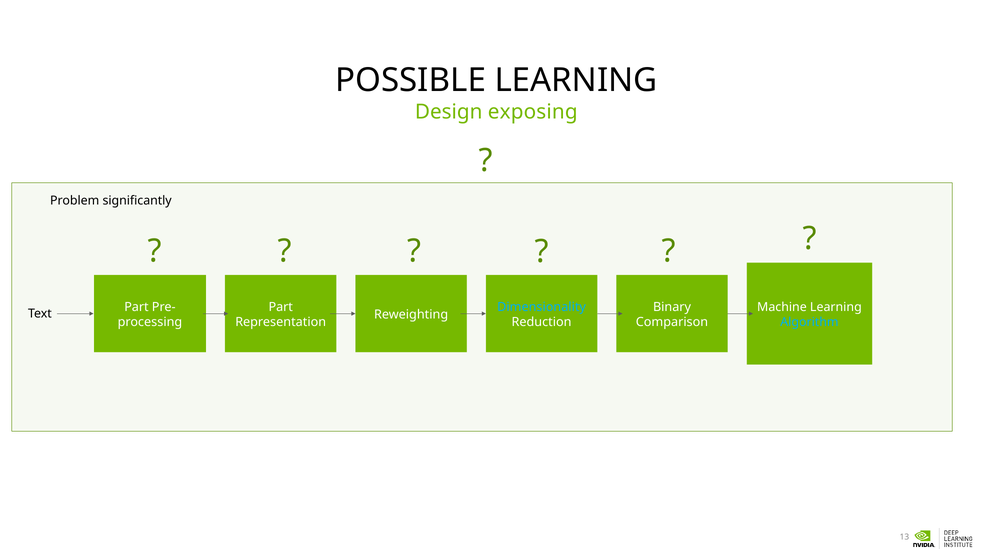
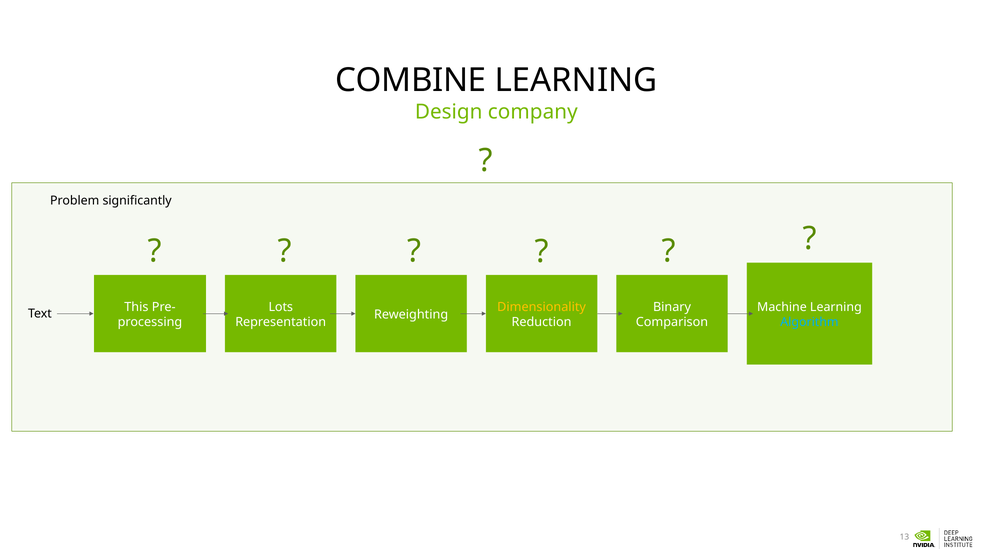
POSSIBLE: POSSIBLE -> COMBINE
exposing: exposing -> company
Part at (136, 307): Part -> This
Part at (281, 307): Part -> Lots
Dimensionality colour: light blue -> yellow
